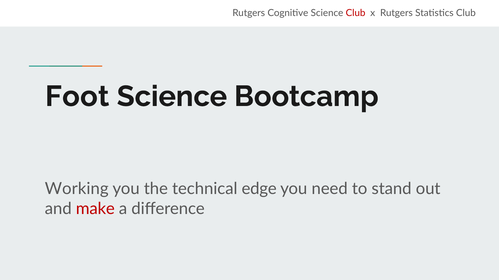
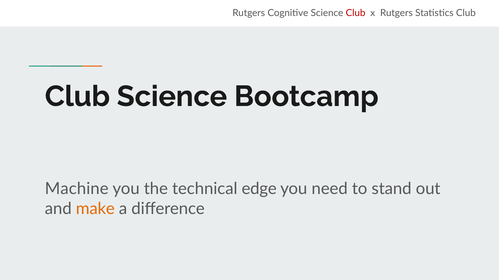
Foot at (77, 97): Foot -> Club
Working: Working -> Machine
make colour: red -> orange
